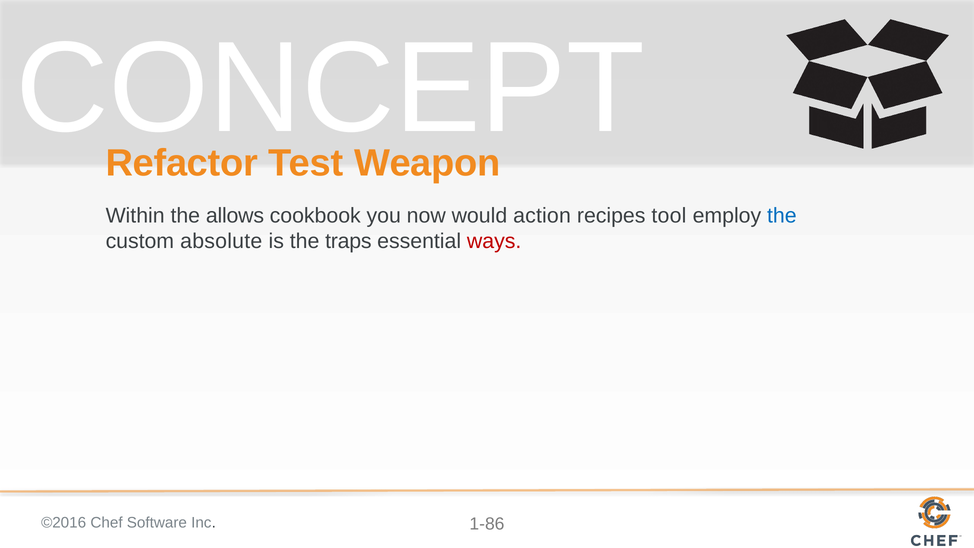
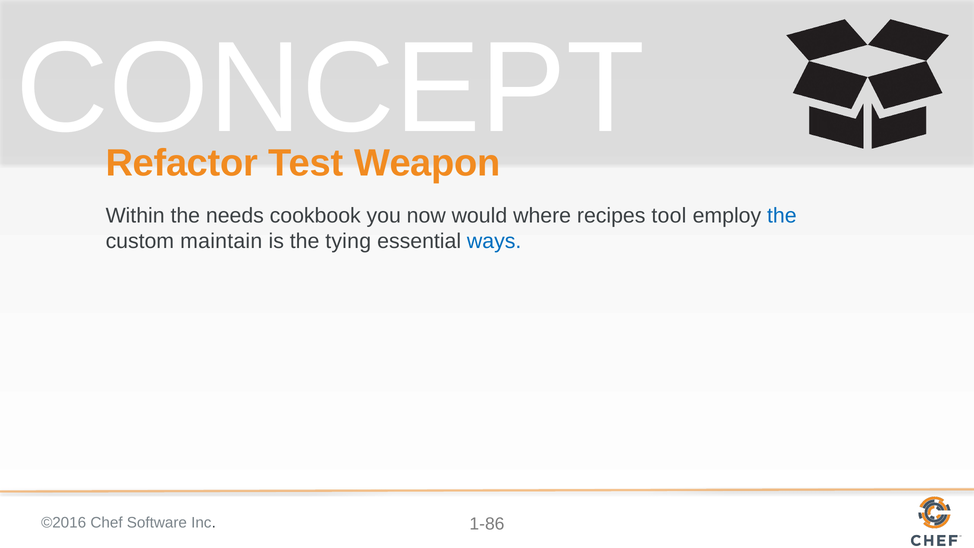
allows: allows -> needs
action: action -> where
absolute: absolute -> maintain
traps: traps -> tying
ways colour: red -> blue
